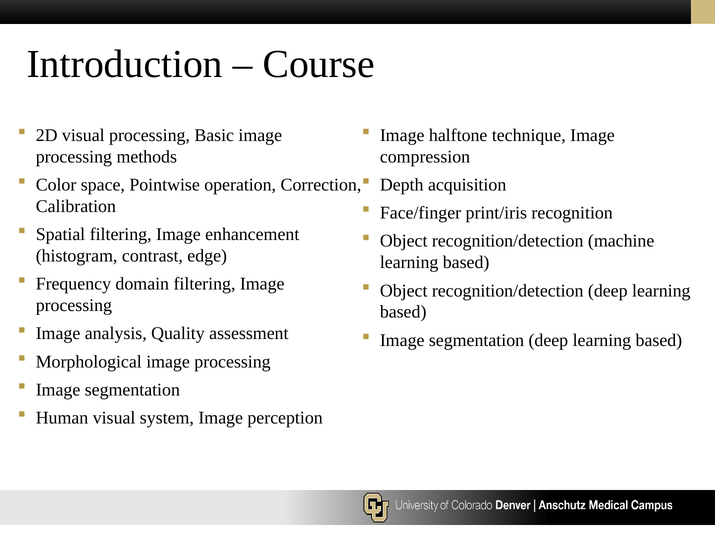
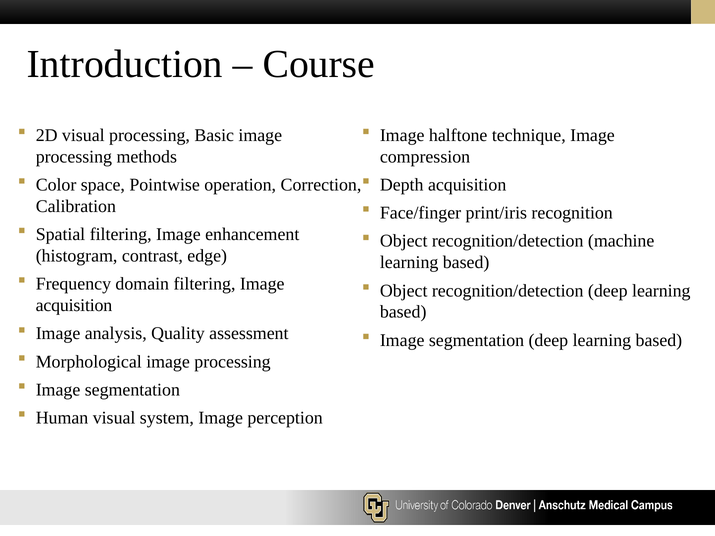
processing at (74, 306): processing -> acquisition
